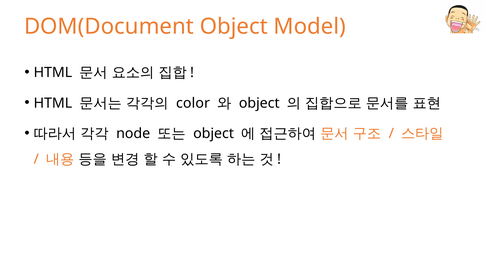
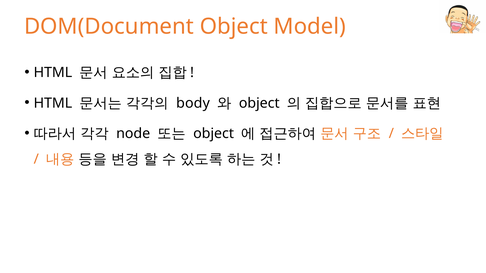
color: color -> body
